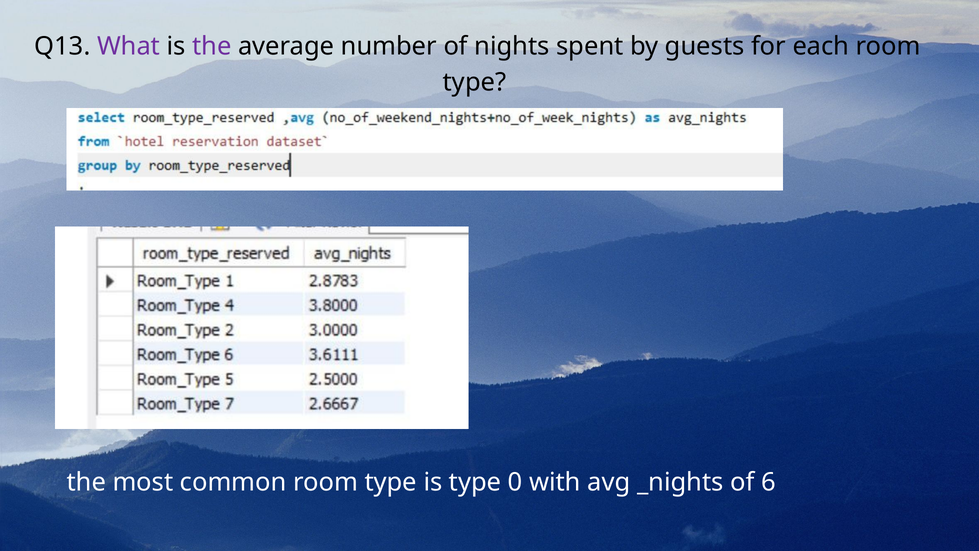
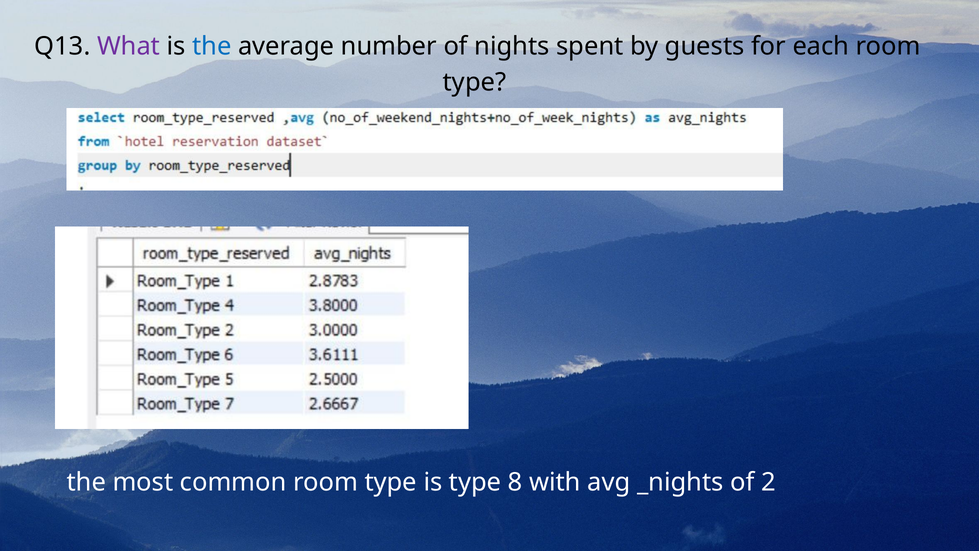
the at (212, 46) colour: purple -> blue
0: 0 -> 8
6: 6 -> 2
